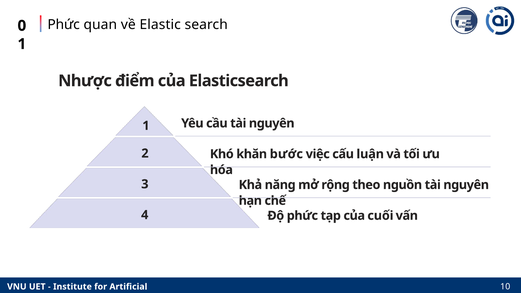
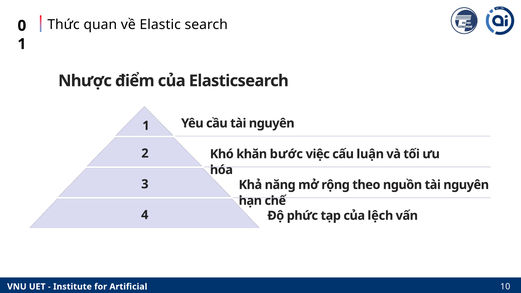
Phức at (64, 25): Phức -> Thức
cuối: cuối -> lệch
